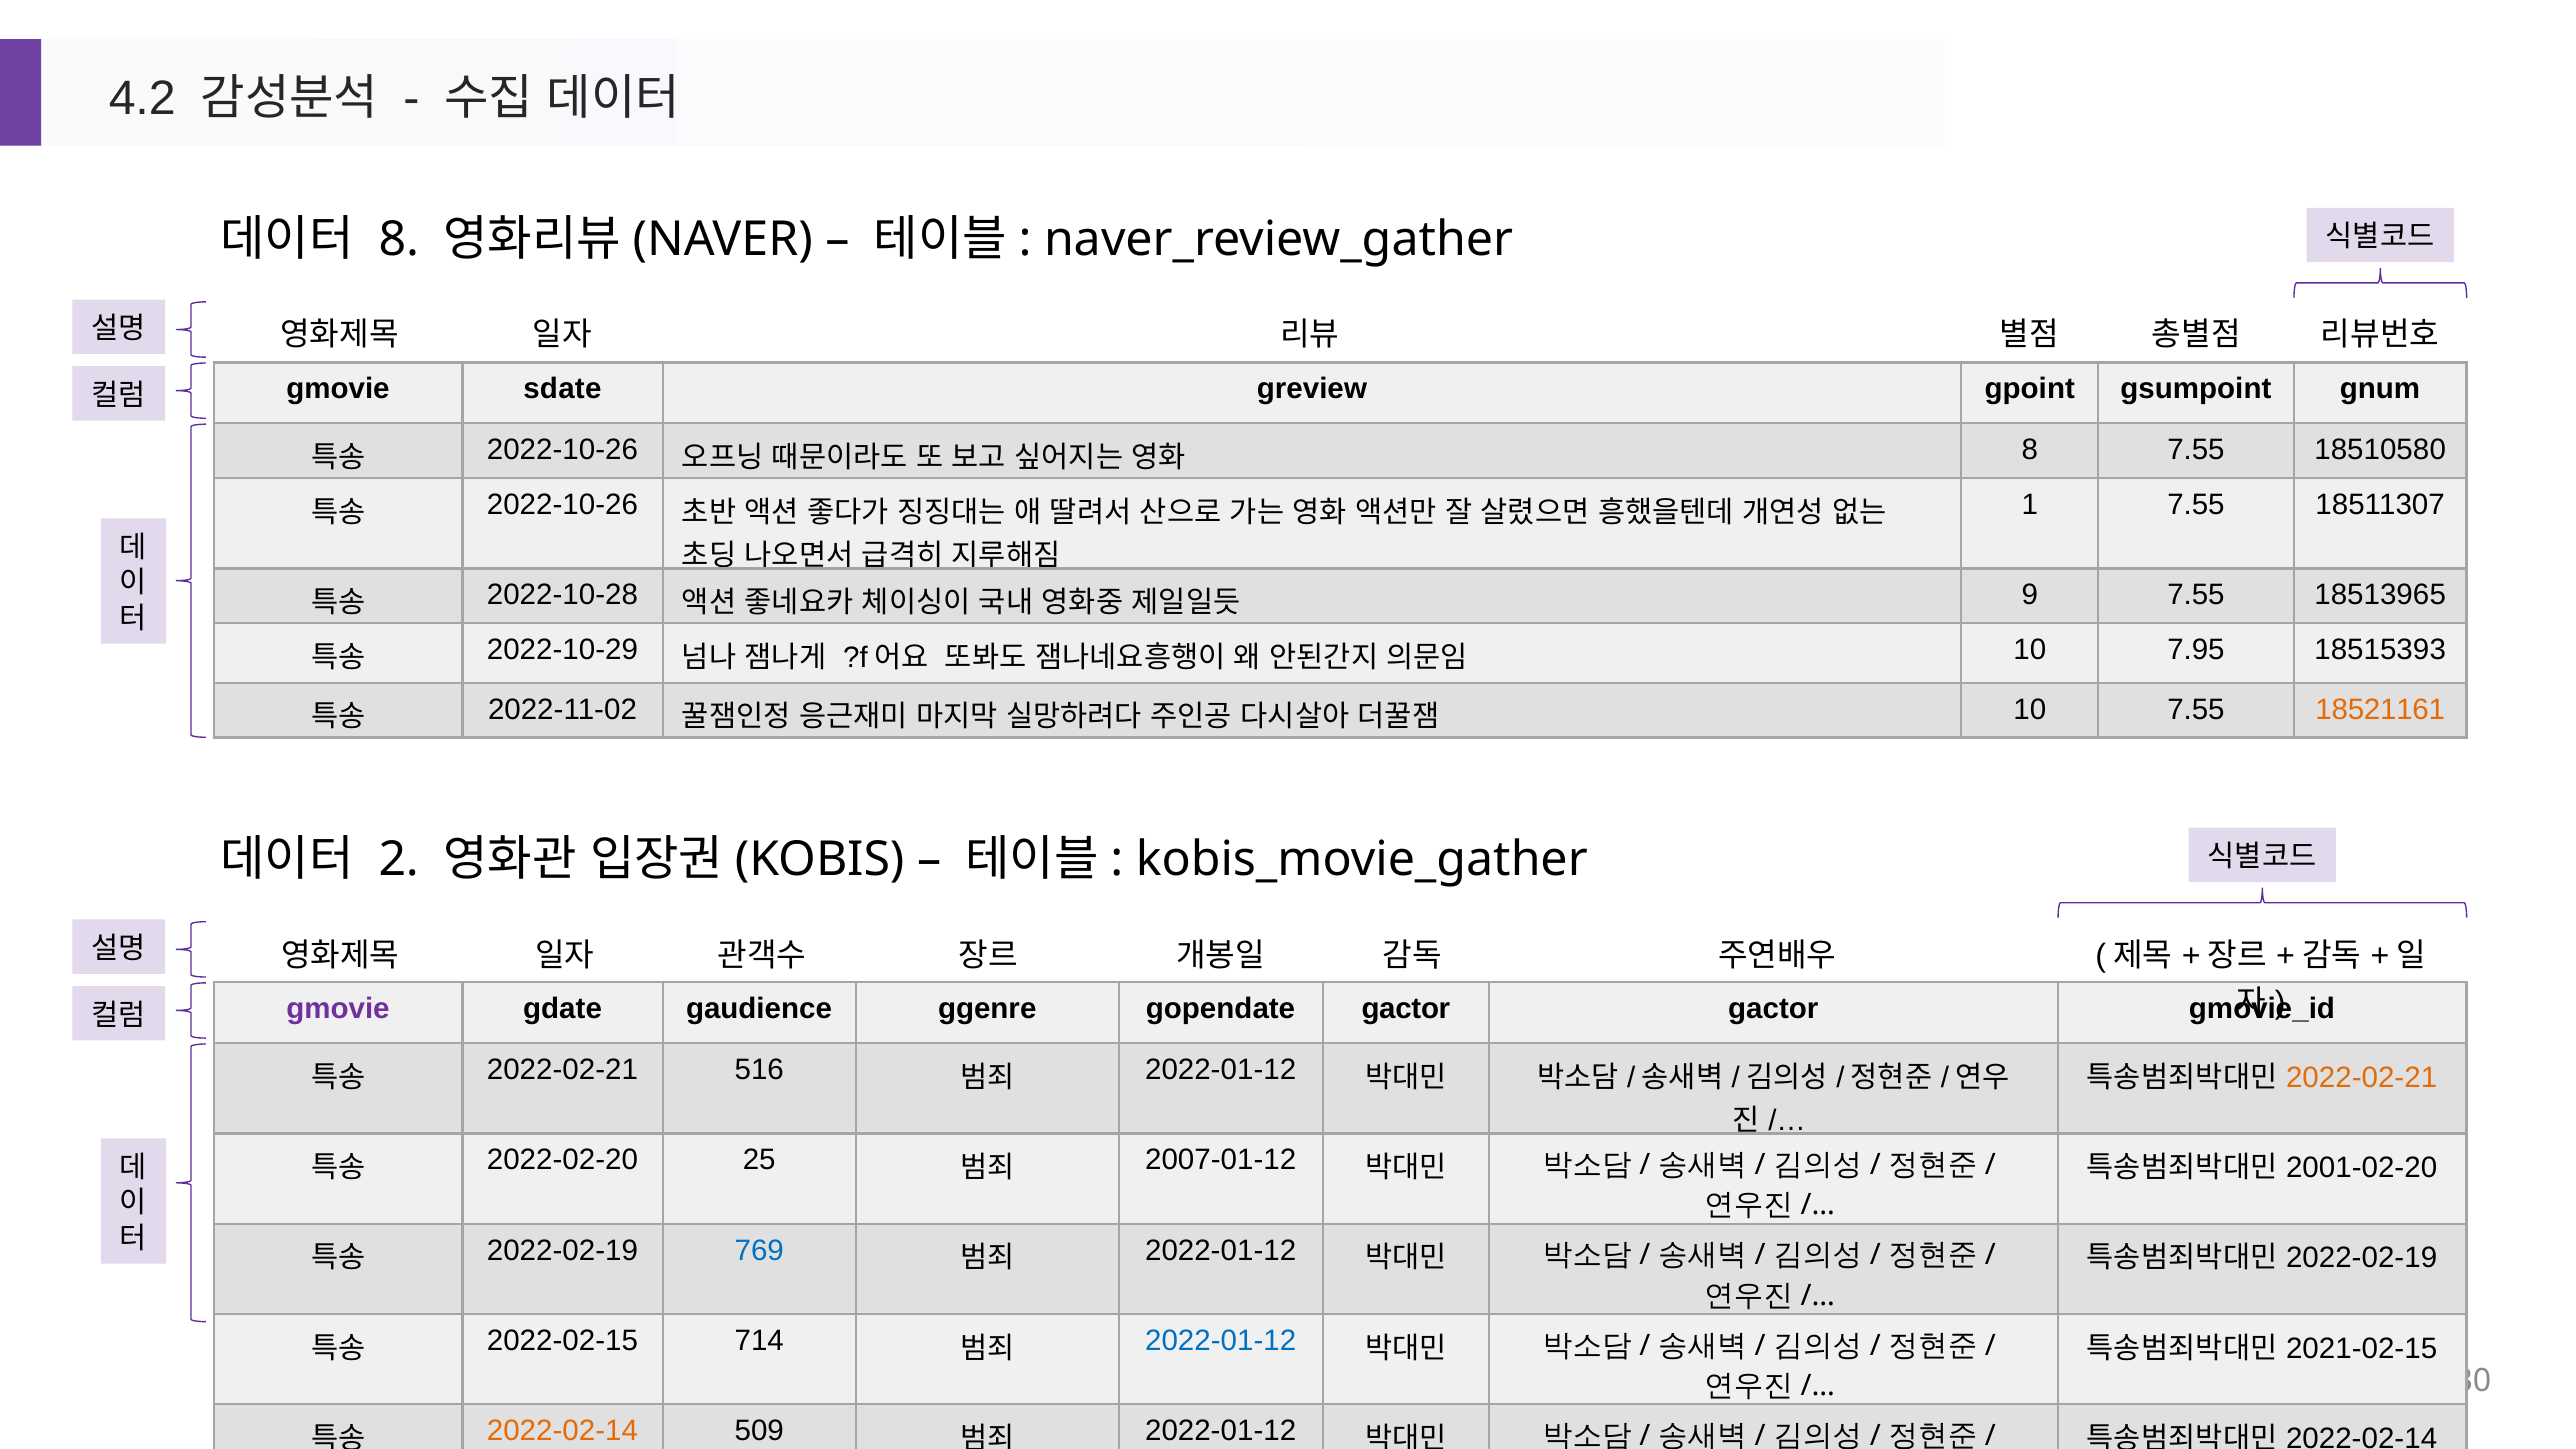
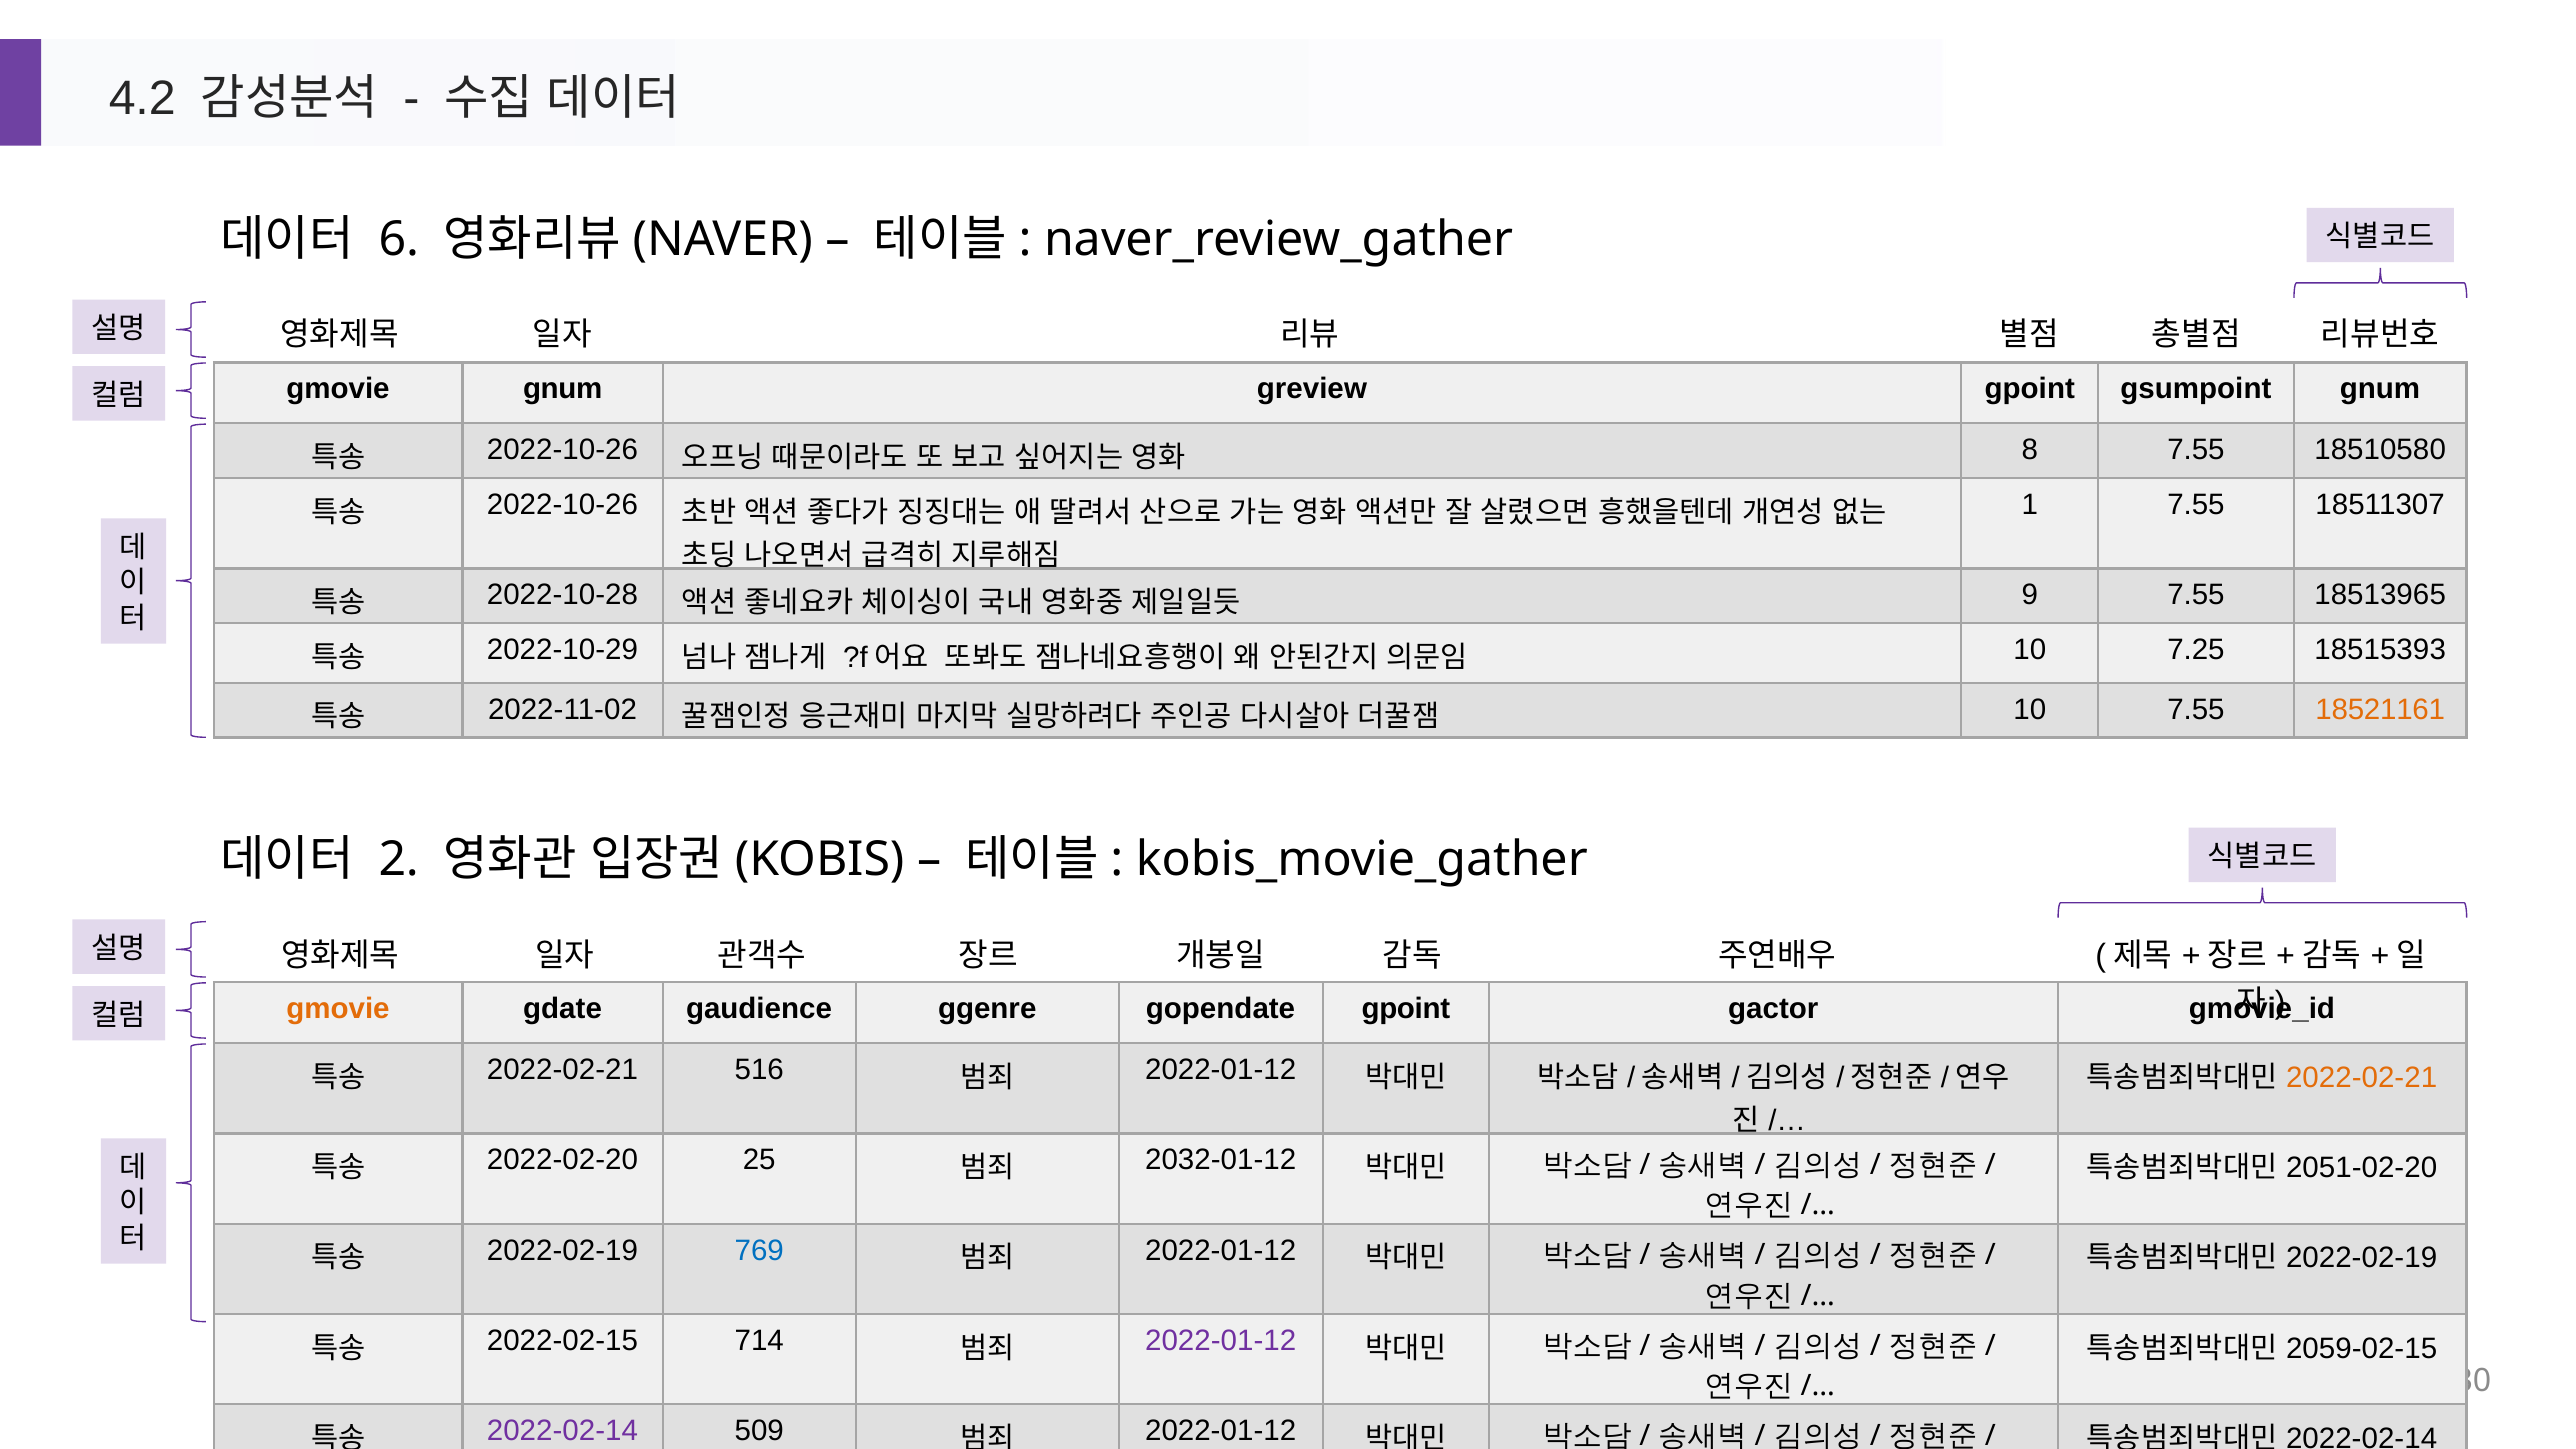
8 at (399, 240): 8 -> 6
gmovie sdate: sdate -> gnum
7.95: 7.95 -> 7.25
gmovie at (338, 1009) colour: purple -> orange
gopendate gactor: gactor -> gpoint
2007-01-12: 2007-01-12 -> 2032-01-12
2001-02-20: 2001-02-20 -> 2051-02-20
2022-01-12 at (1221, 1341) colour: blue -> purple
2021-02-15: 2021-02-15 -> 2059-02-15
2022-02-14 at (562, 1431) colour: orange -> purple
